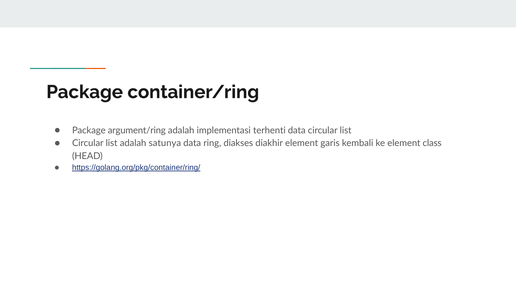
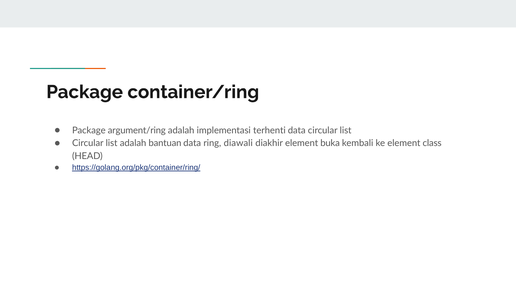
satunya: satunya -> bantuan
diakses: diakses -> diawali
garis: garis -> buka
